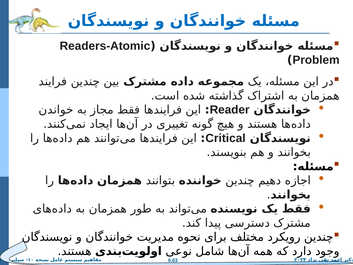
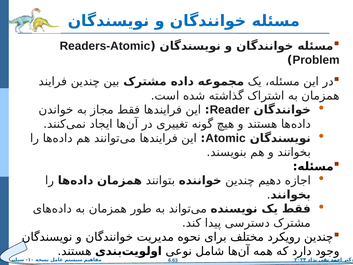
Critical: Critical -> Atomic
